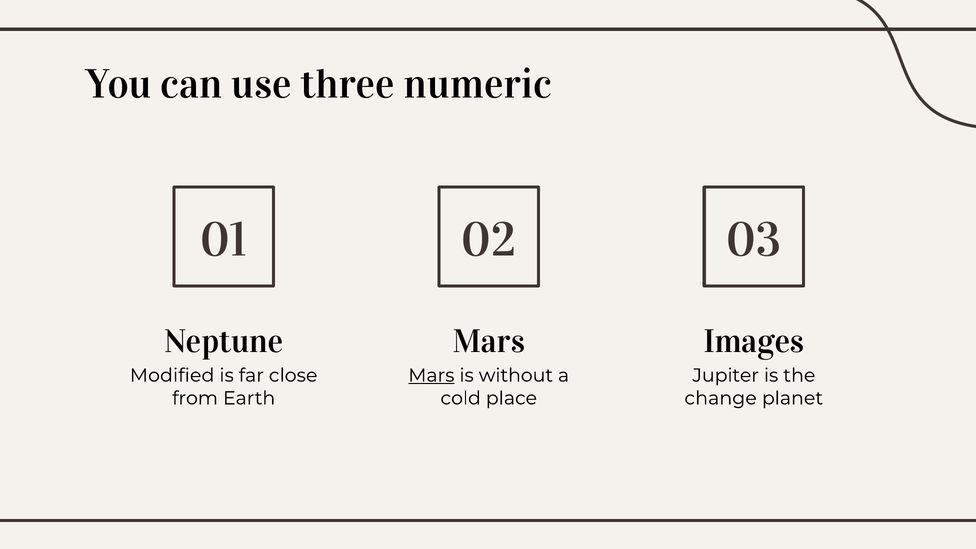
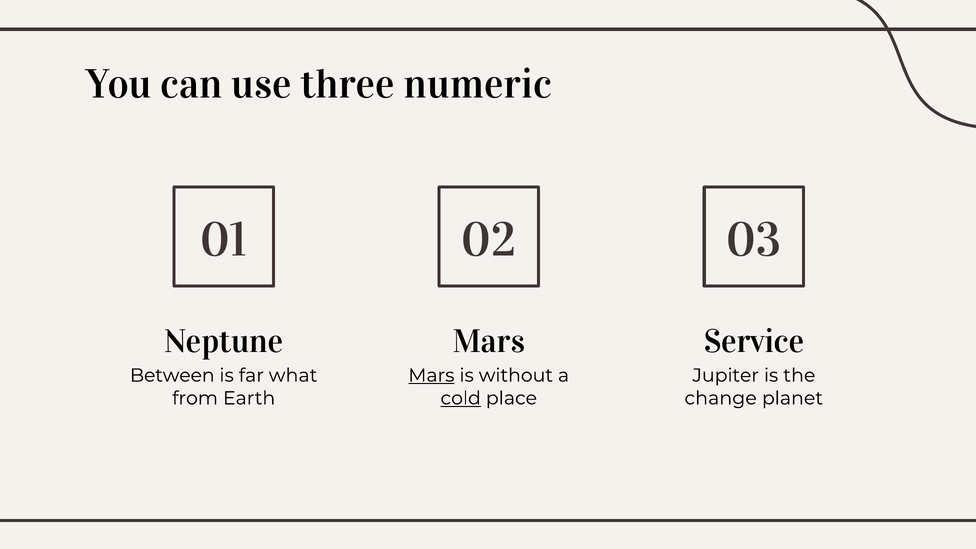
Images: Images -> Service
Modified: Modified -> Between
close: close -> what
cold underline: none -> present
